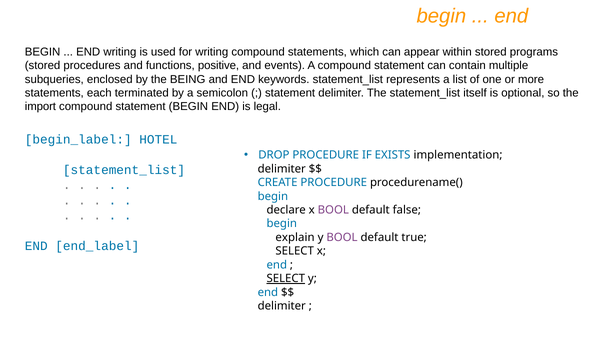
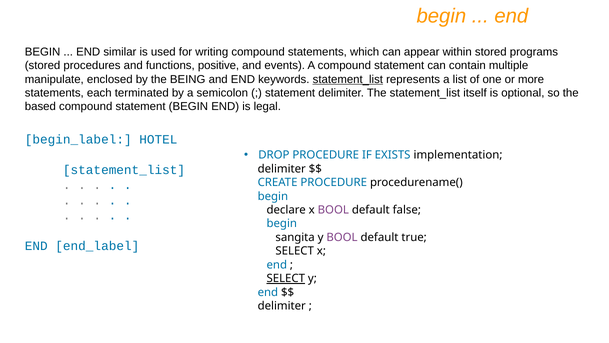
END writing: writing -> similar
subqueries: subqueries -> manipulate
statement_list at (348, 79) underline: none -> present
import: import -> based
explain: explain -> sangita
